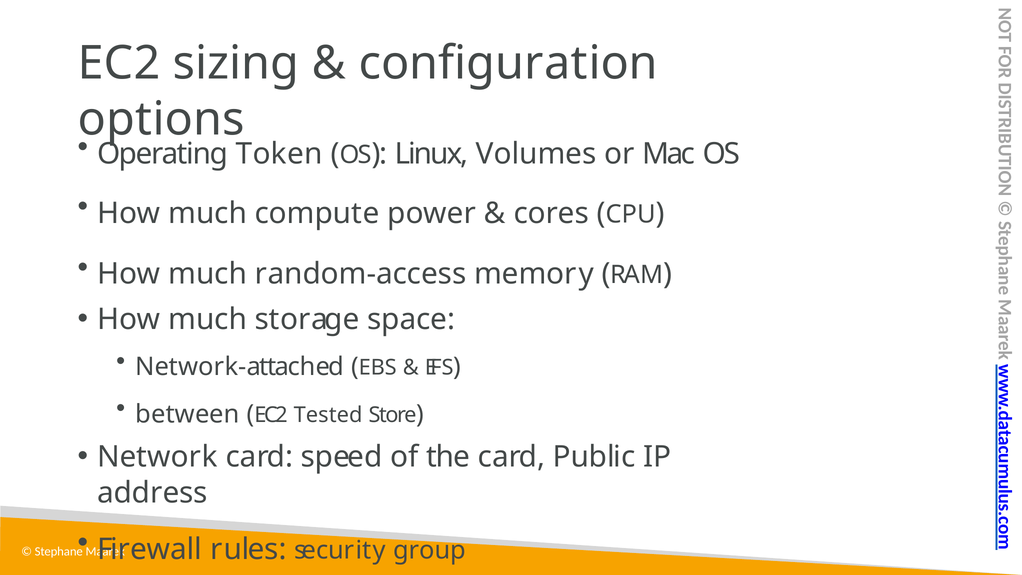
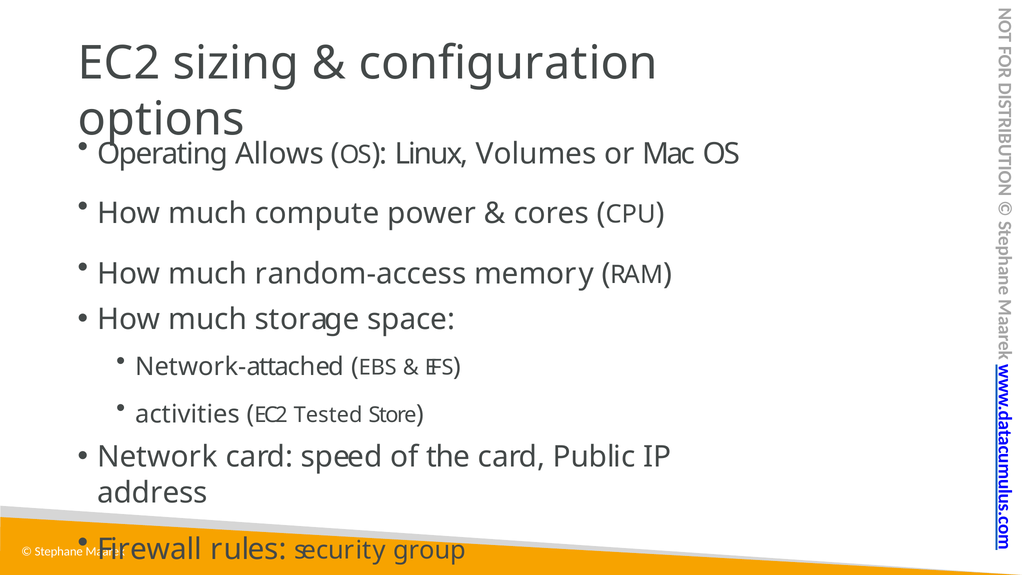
Token: Token -> Allows
between: between -> activities
